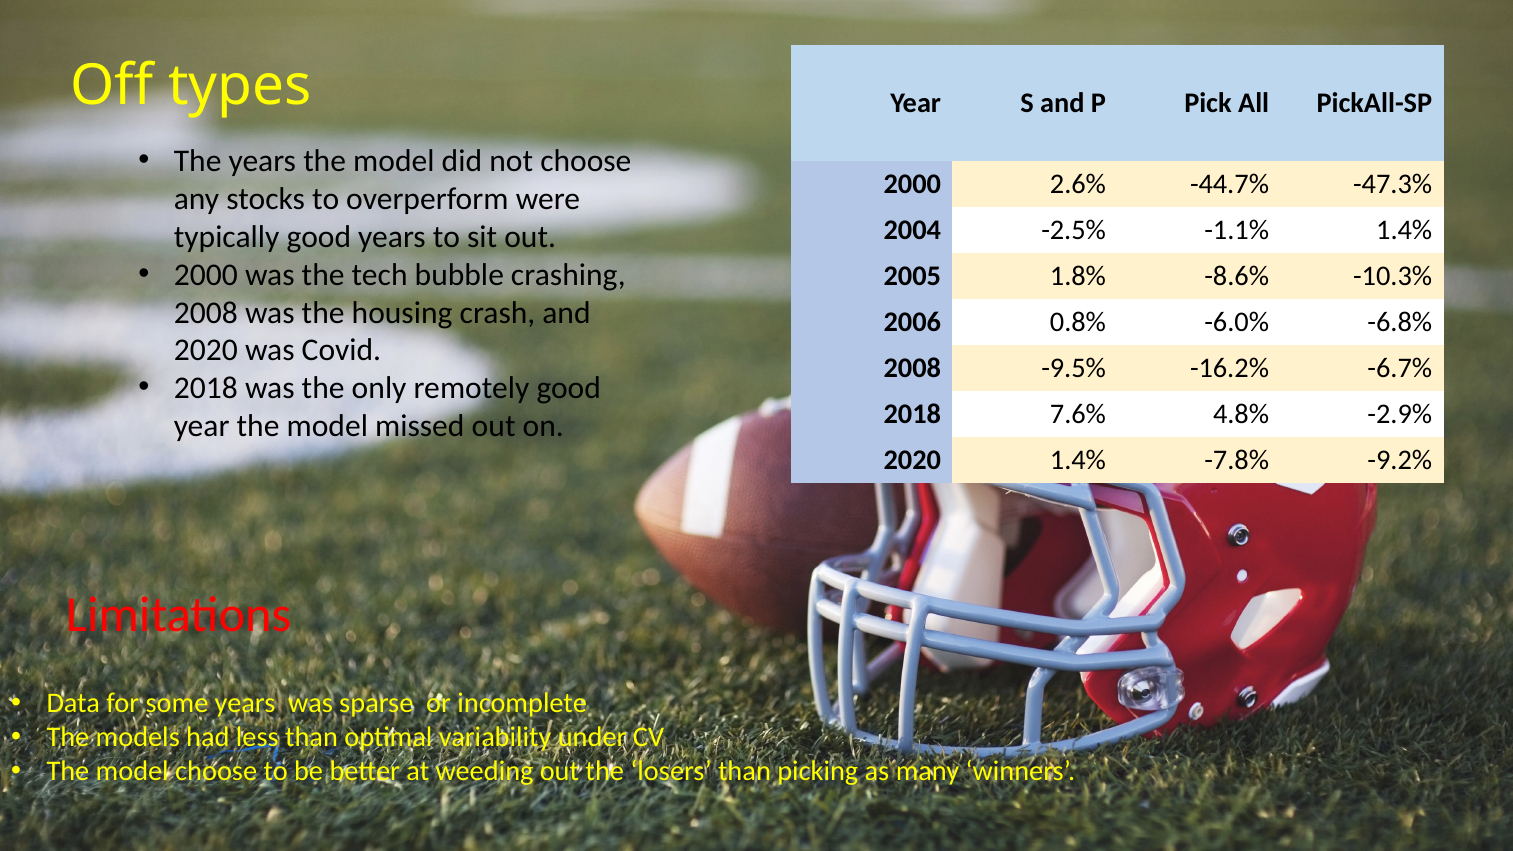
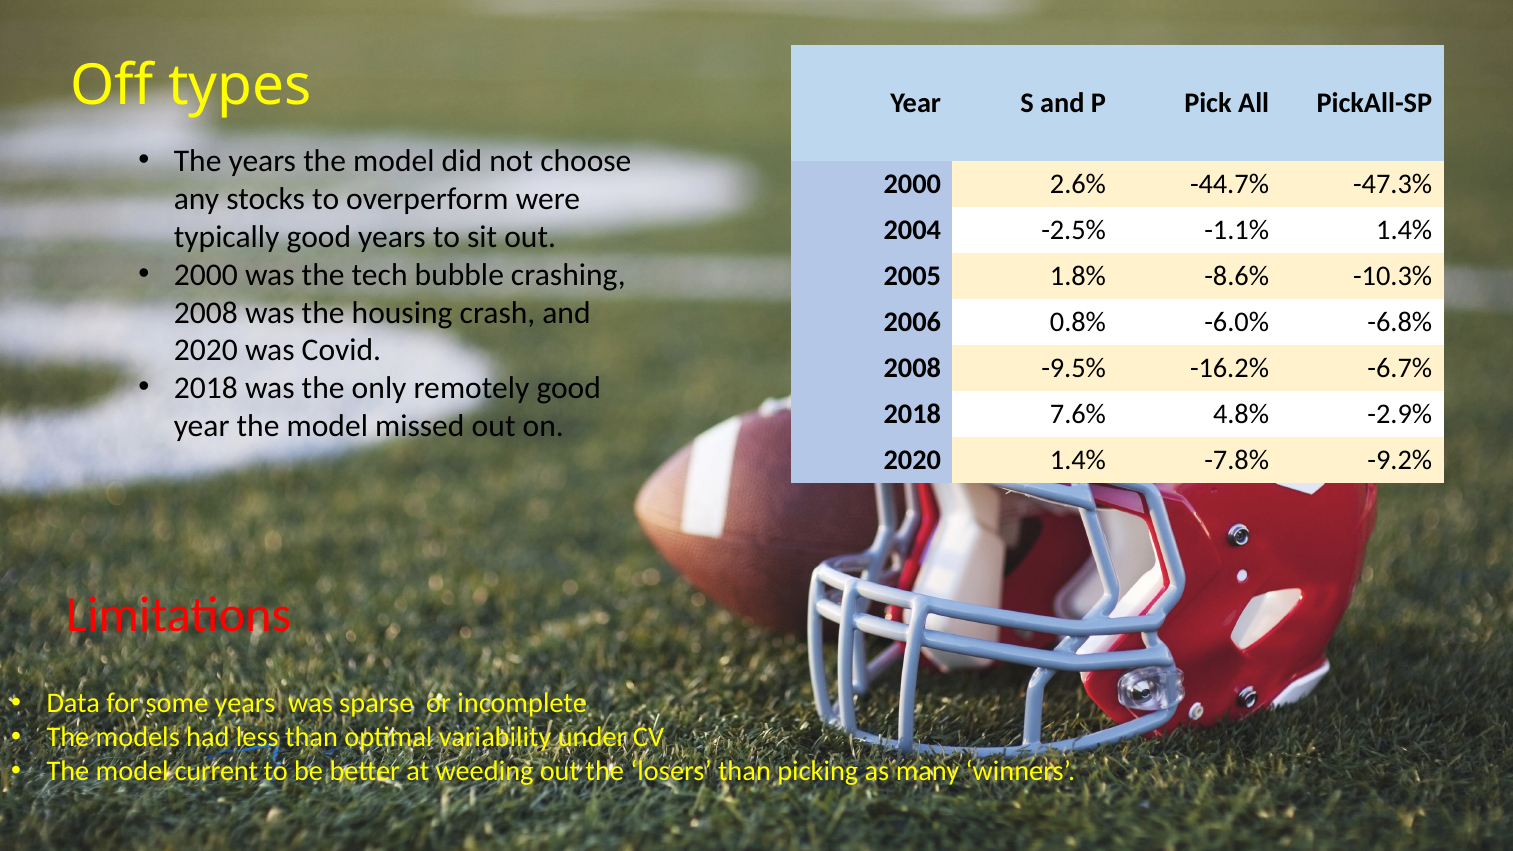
model choose: choose -> current
